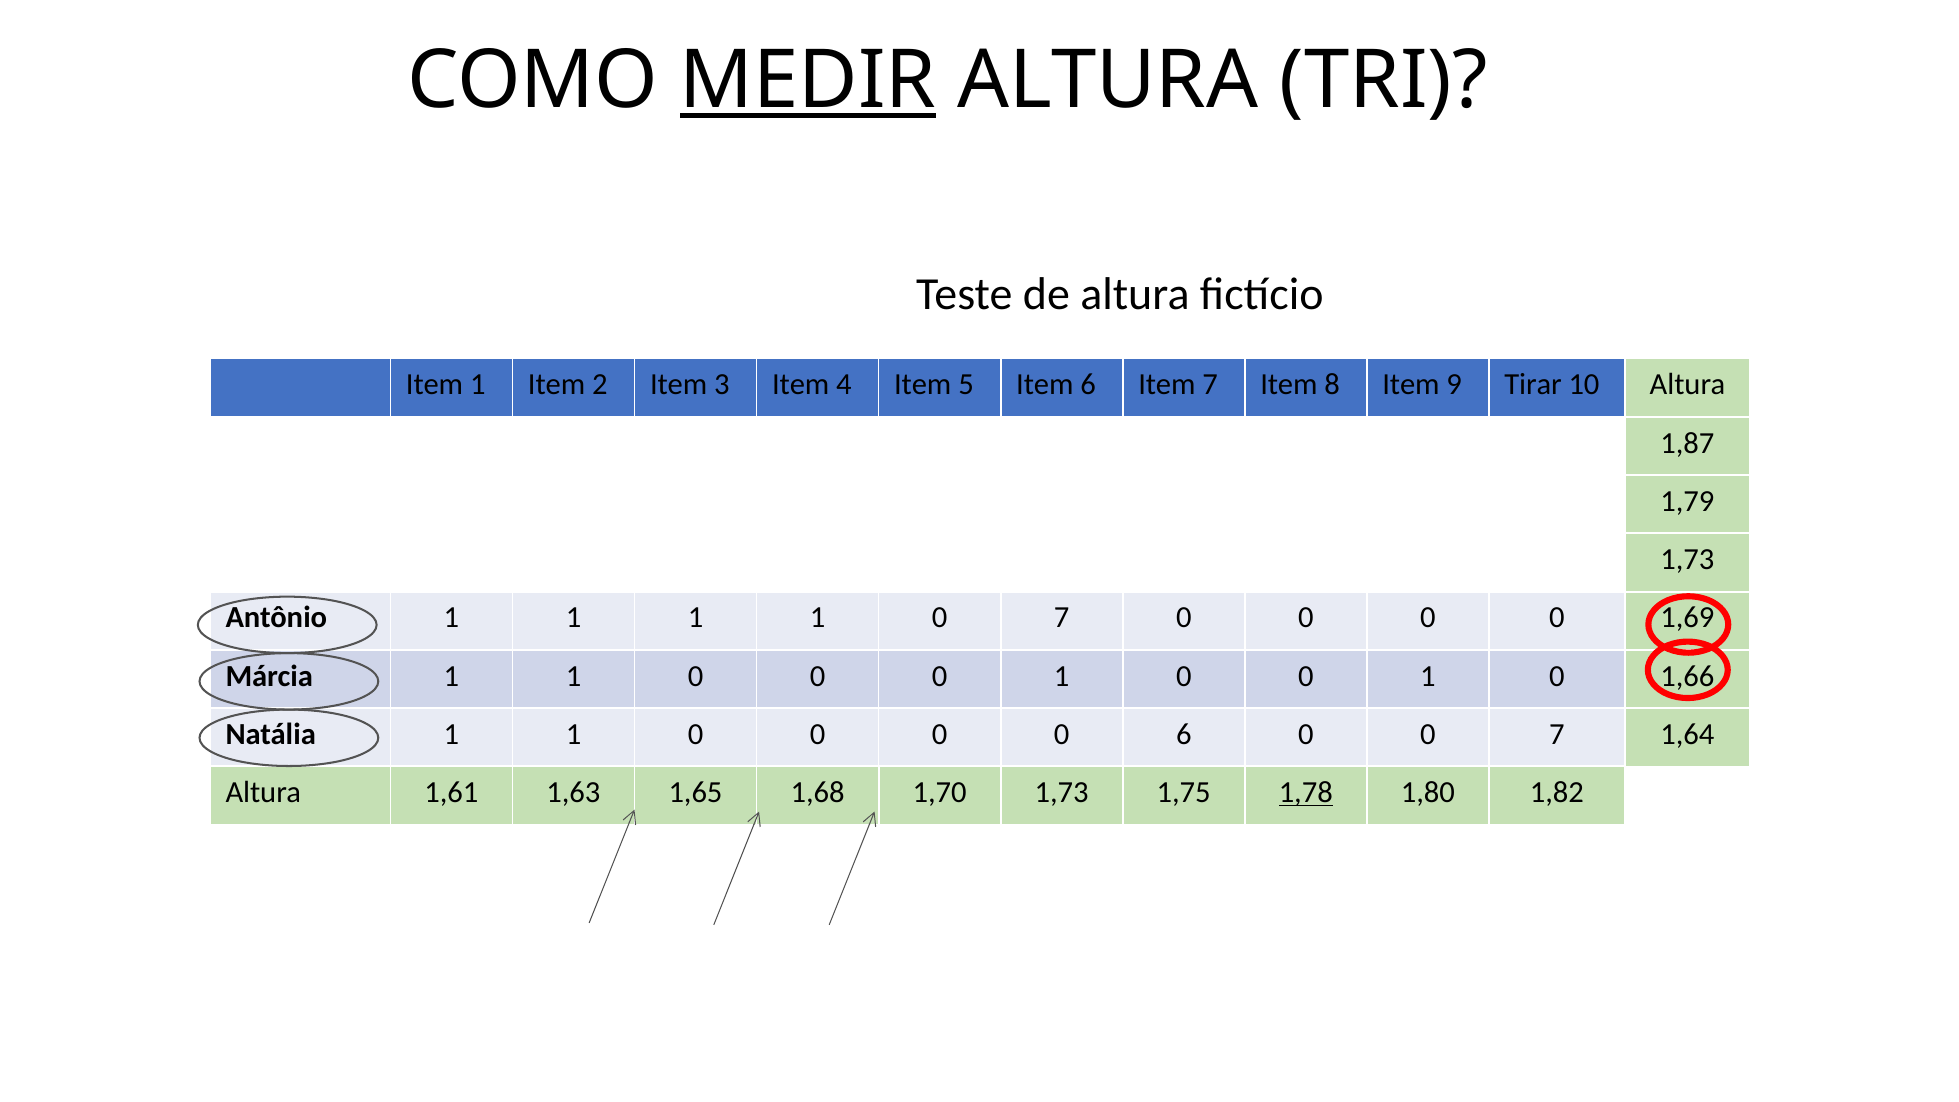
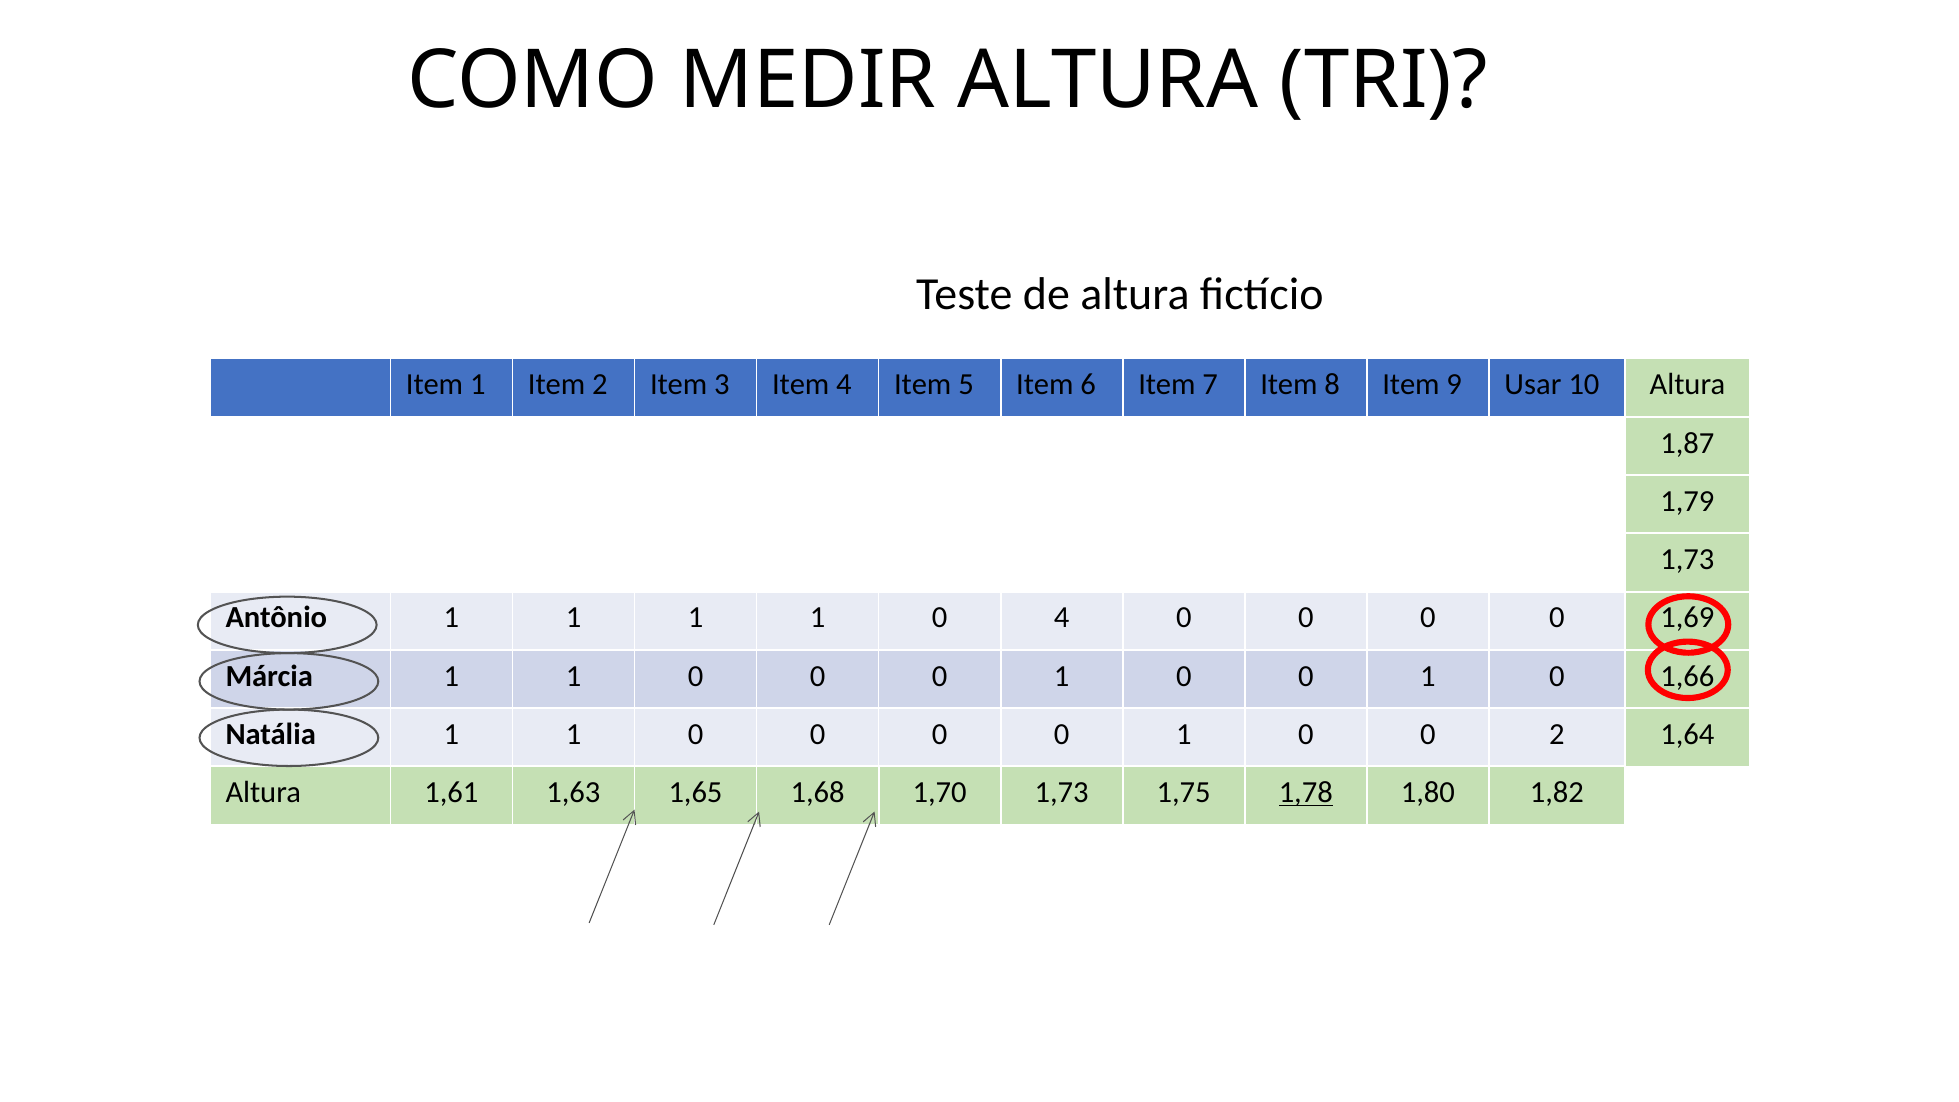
MEDIR underline: present -> none
Tirar: Tirar -> Usar
1 0 7: 7 -> 4
6 at (1184, 734): 6 -> 1
0 0 7: 7 -> 2
